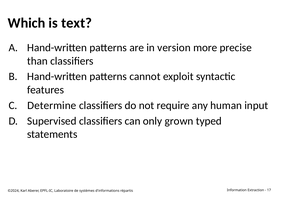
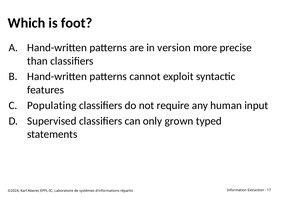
text: text -> foot
Determine: Determine -> Populating
